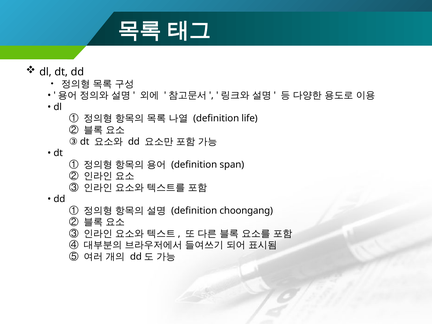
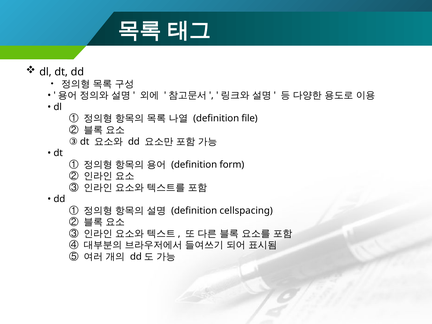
life: life -> file
span: span -> form
choongang: choongang -> cellspacing
